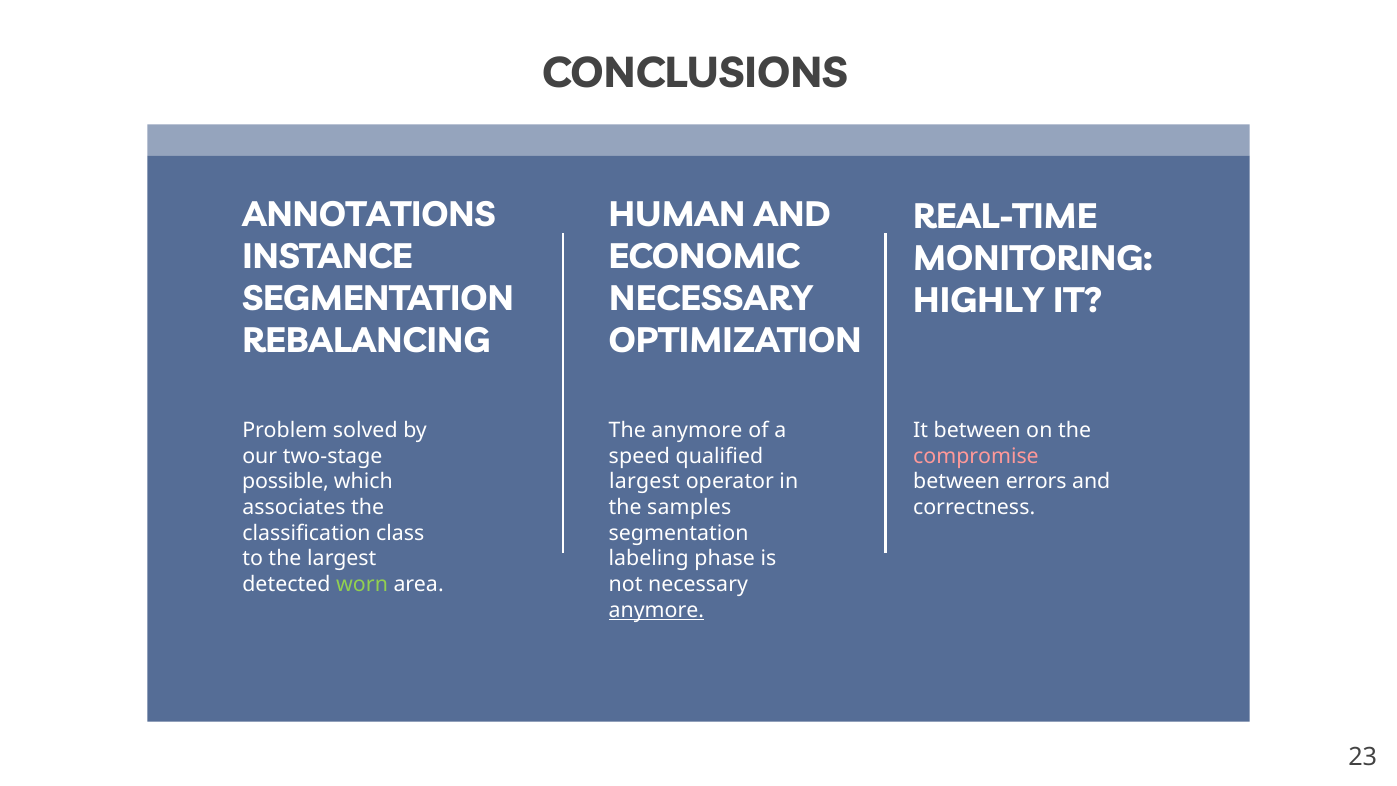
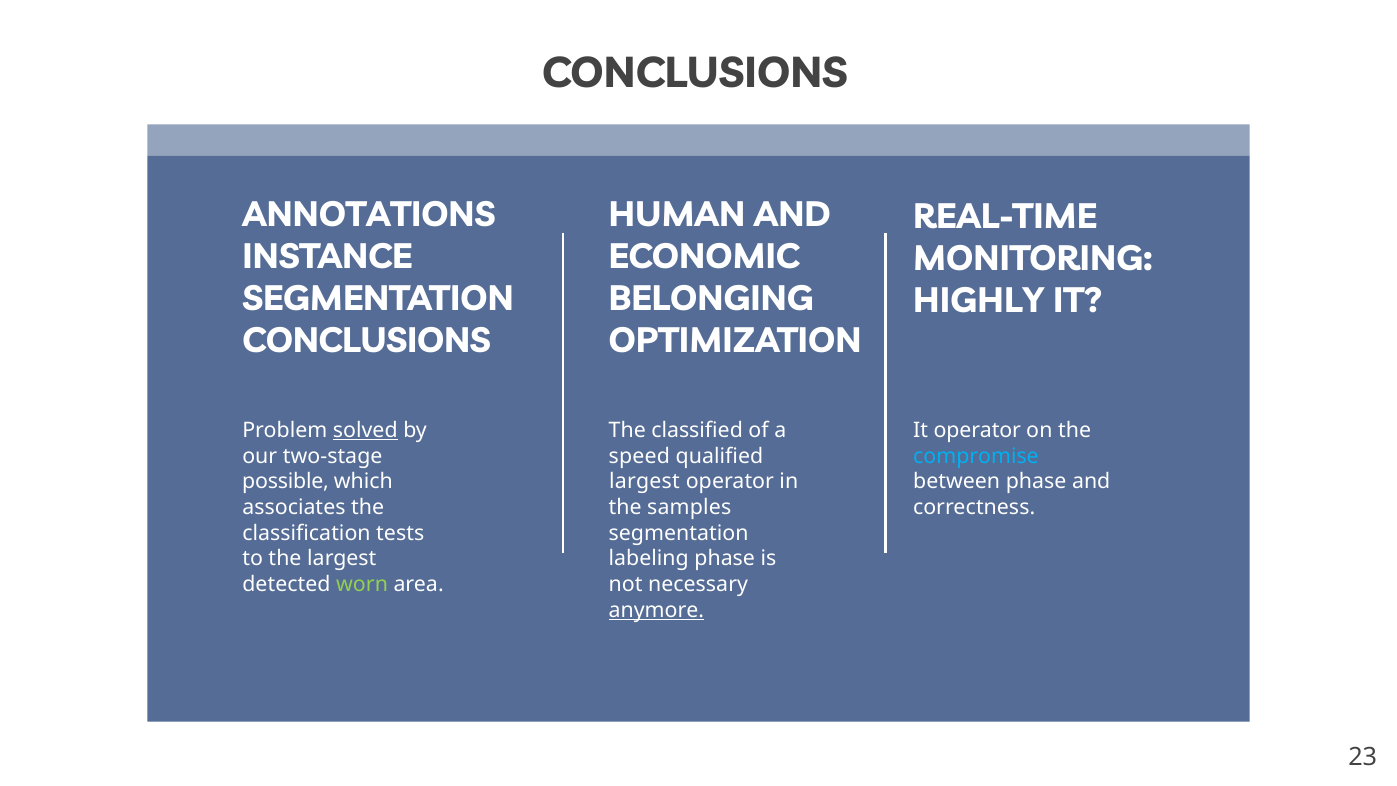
NECESSARY at (711, 299): NECESSARY -> BELONGING
REBALANCING at (366, 341): REBALANCING -> CONCLUSIONS
solved underline: none -> present
The anymore: anymore -> classified
It between: between -> operator
compromise colour: pink -> light blue
between errors: errors -> phase
class: class -> tests
